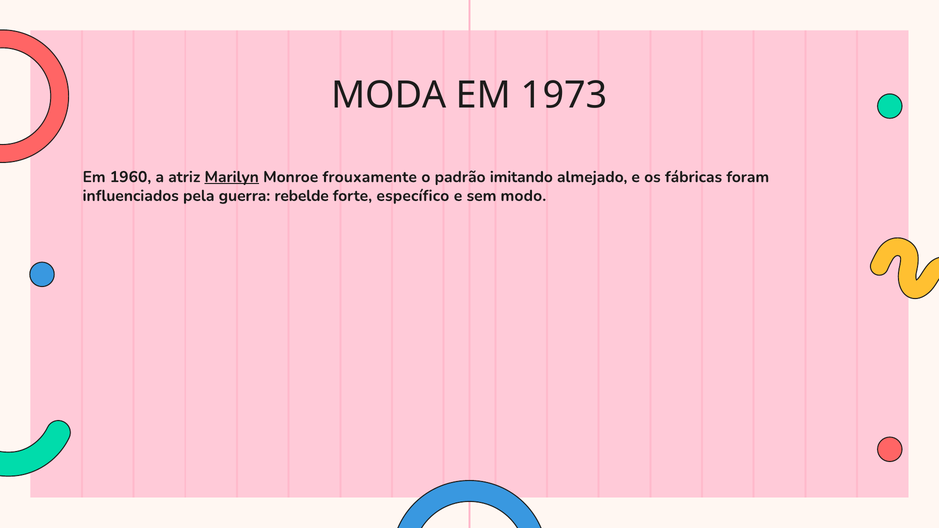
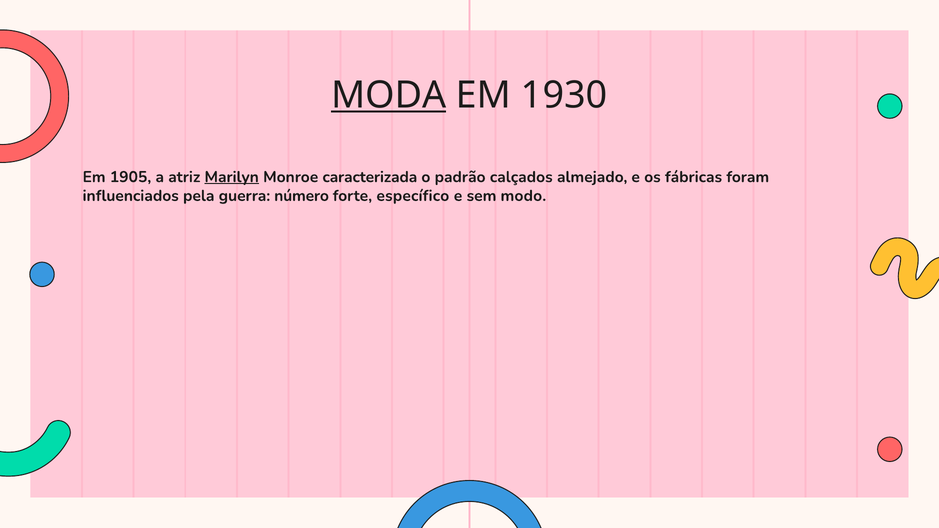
MODA underline: none -> present
1973: 1973 -> 1930
1960: 1960 -> 1905
frouxamente: frouxamente -> caracterizada
imitando: imitando -> calçados
rebelde: rebelde -> número
